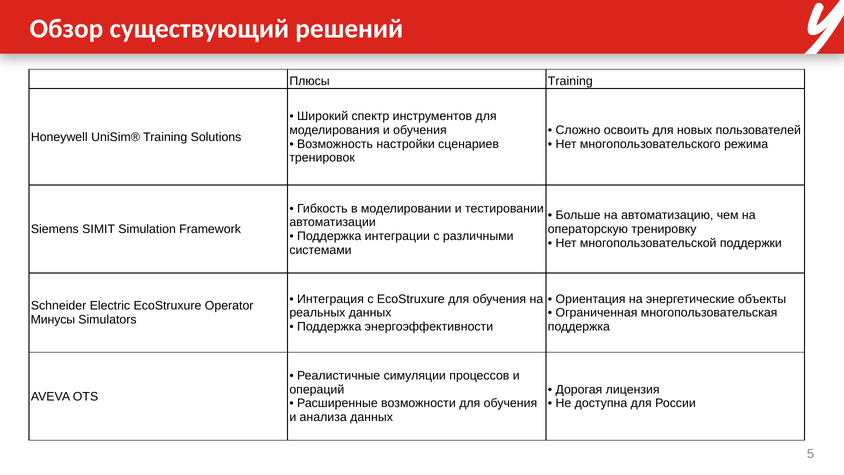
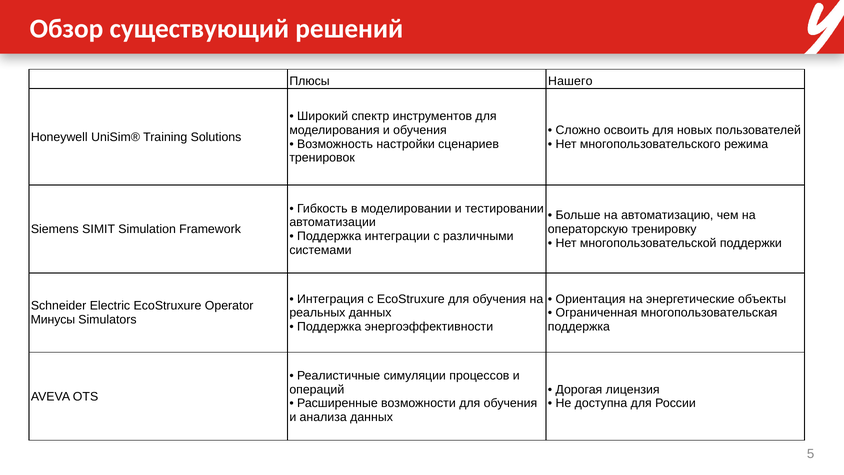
Плюсы Training: Training -> Нашего
